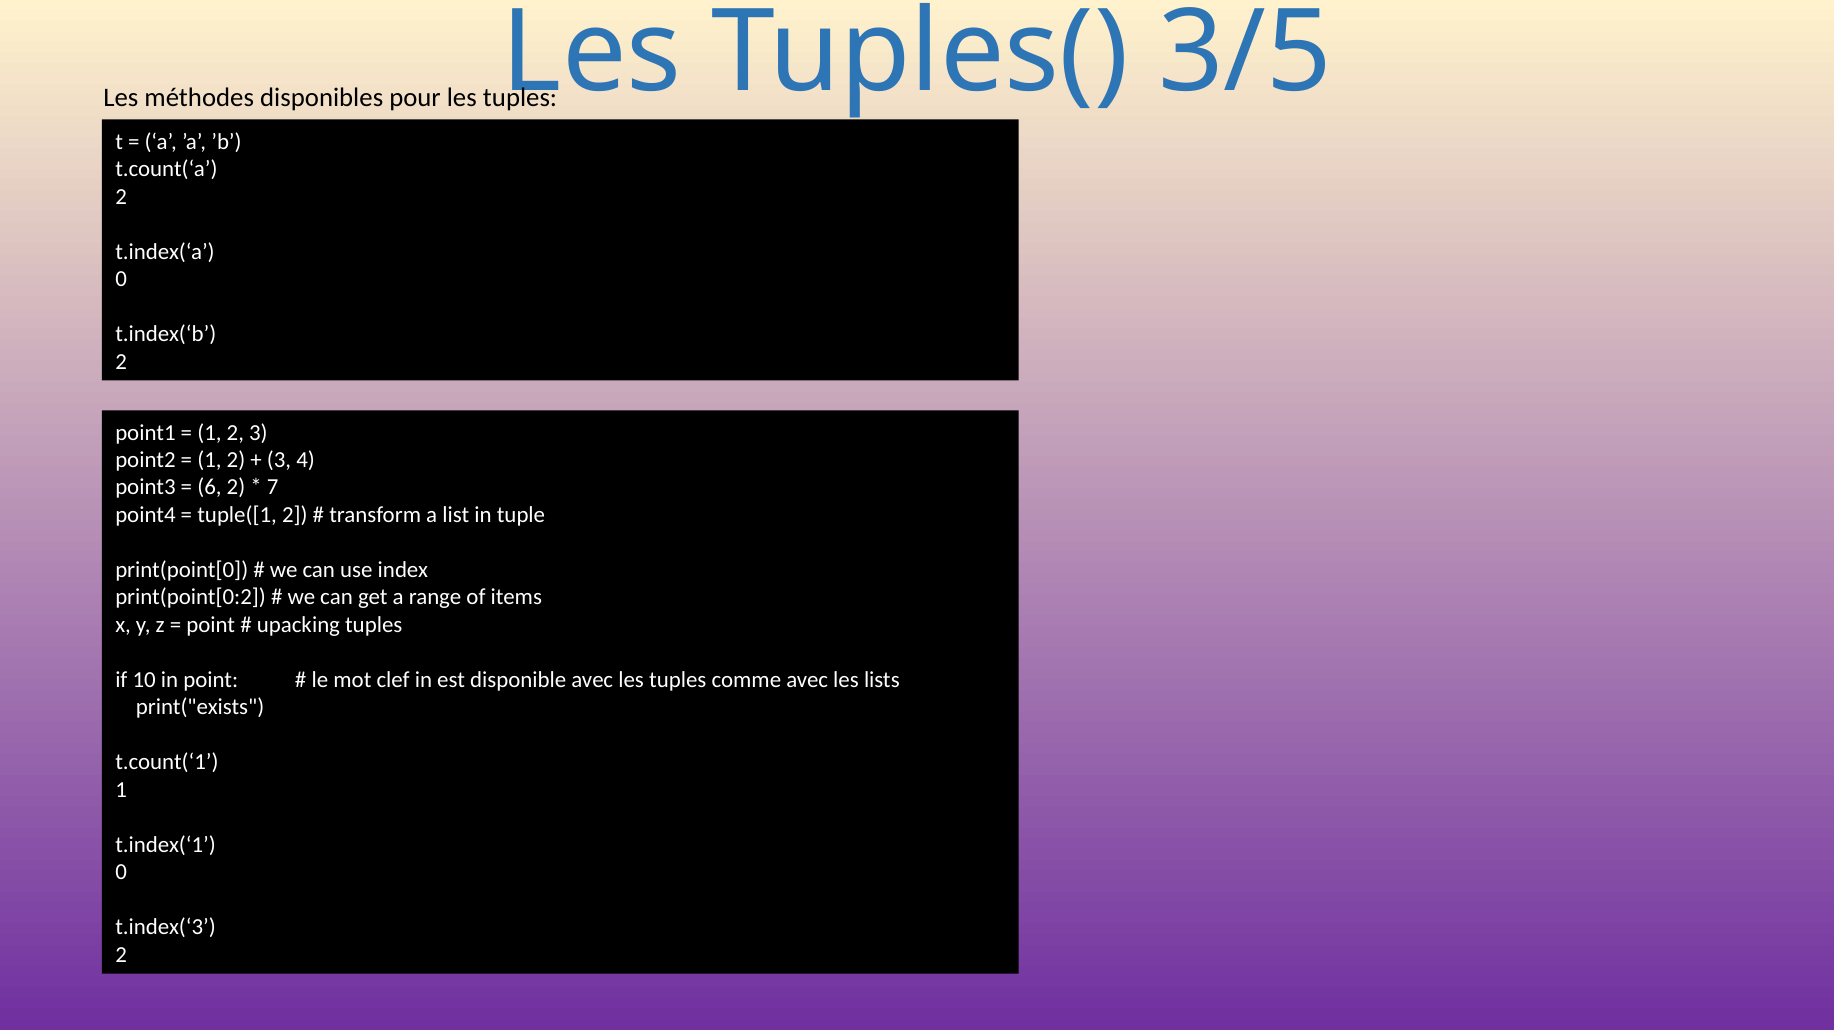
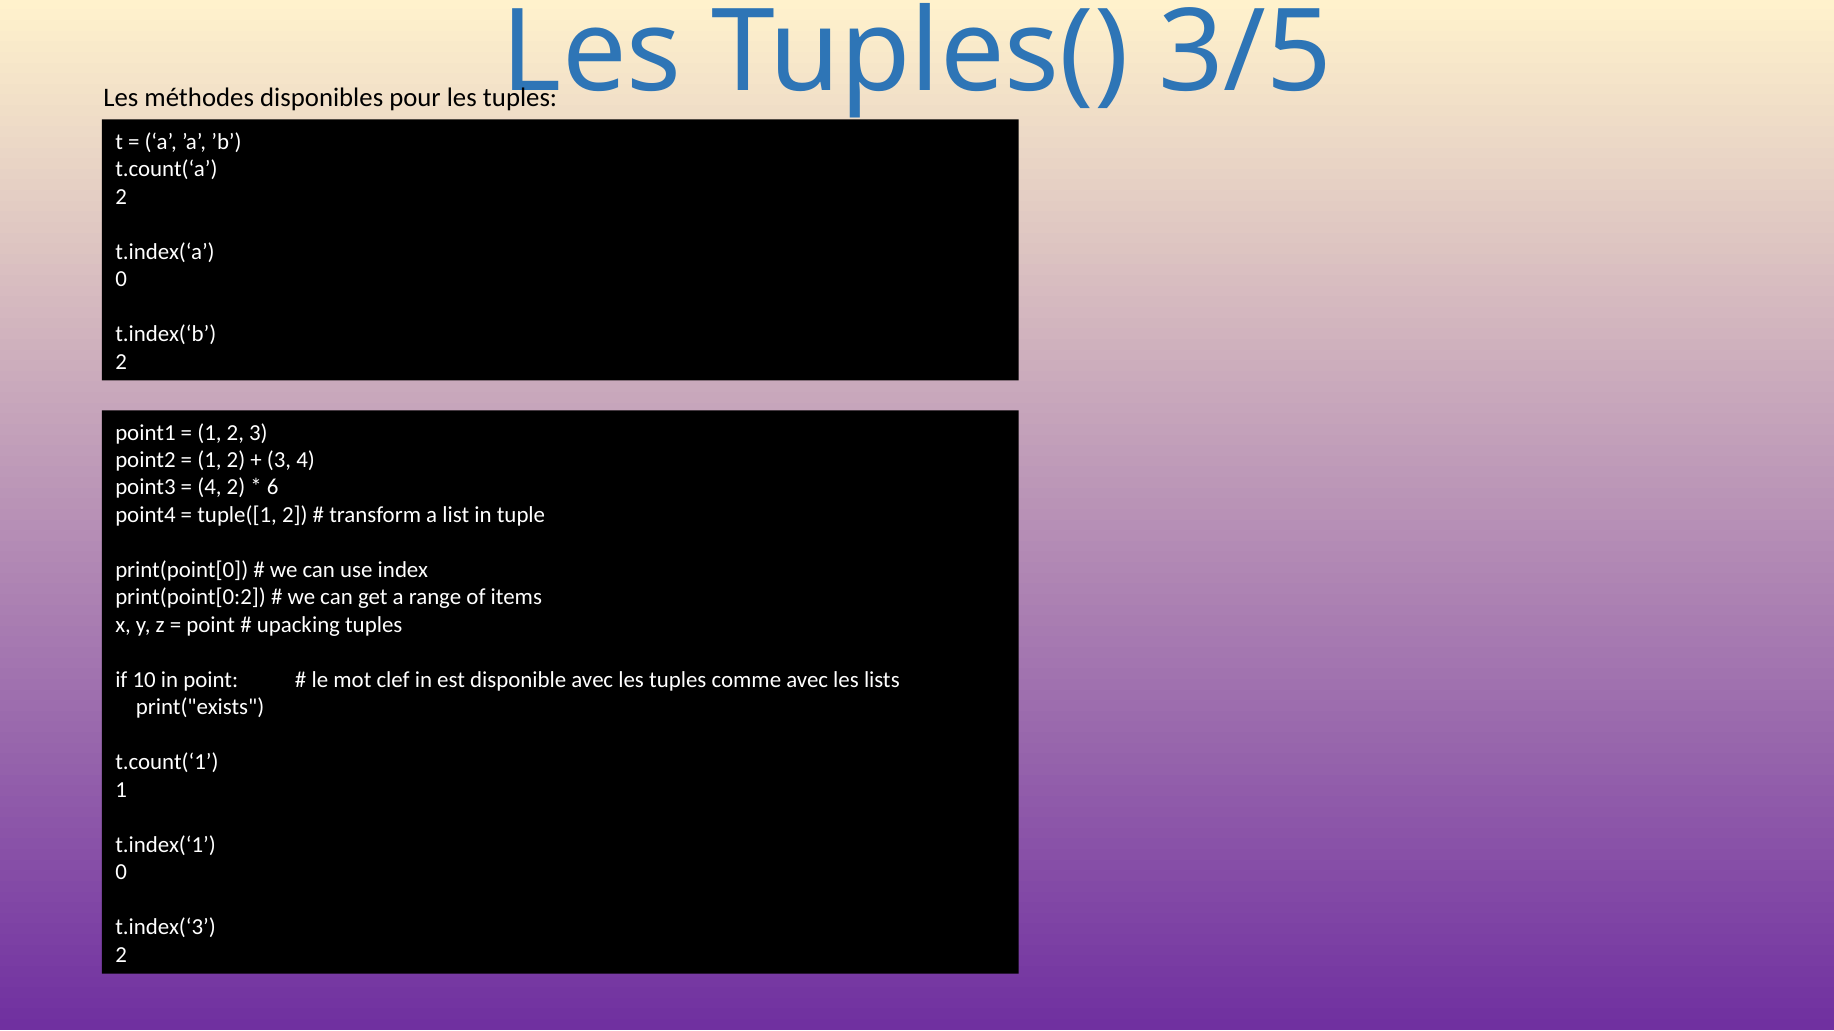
6 at (210, 488): 6 -> 4
7: 7 -> 6
